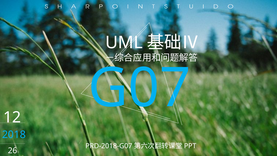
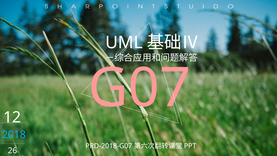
G07 colour: light blue -> pink
